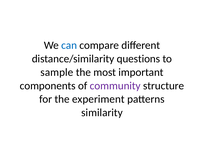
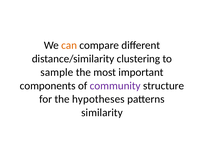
can colour: blue -> orange
questions: questions -> clustering
experiment: experiment -> hypotheses
